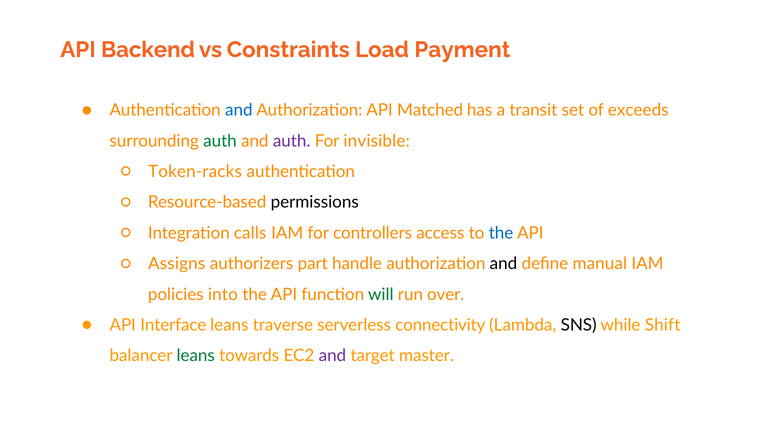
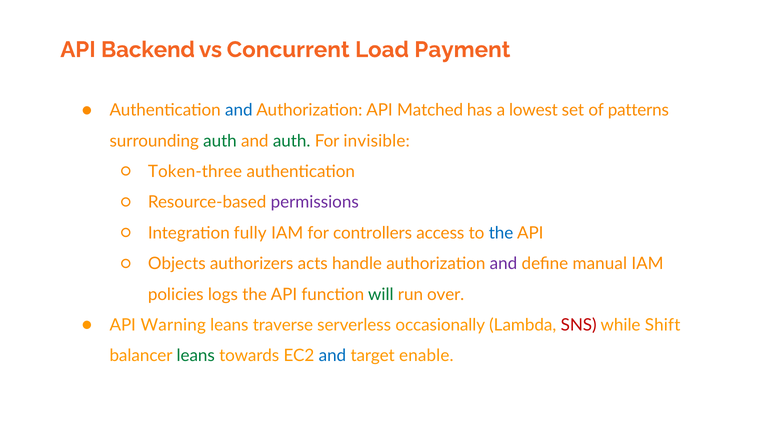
Constraints: Constraints -> Concurrent
transit: transit -> lowest
exceeds: exceeds -> patterns
auth at (292, 141) colour: purple -> green
Token-racks: Token-racks -> Token-three
permissions colour: black -> purple
calls: calls -> fully
Assigns: Assigns -> Objects
part: part -> acts
and at (503, 264) colour: black -> purple
into: into -> logs
Interface: Interface -> Warning
connectivity: connectivity -> occasionally
SNS colour: black -> red
and at (332, 356) colour: purple -> blue
master: master -> enable
